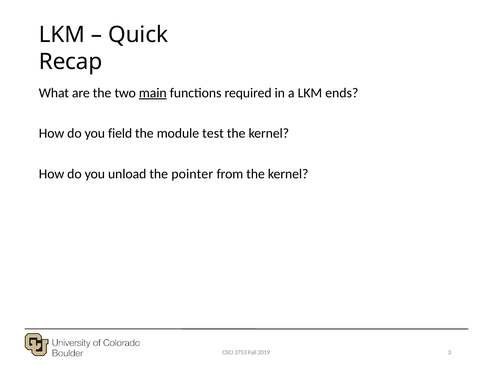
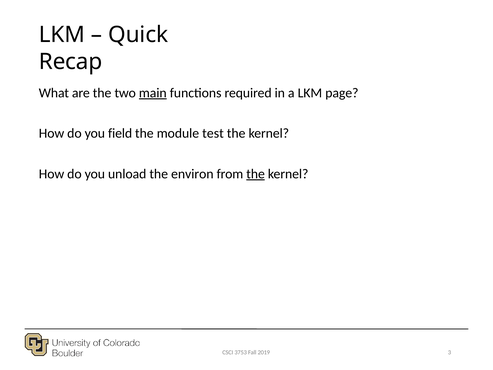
ends: ends -> page
pointer: pointer -> environ
the at (256, 174) underline: none -> present
